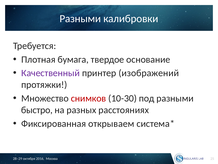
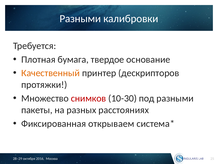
Качественный colour: purple -> orange
изображений: изображений -> дескрипторов
быстро: быстро -> пакеты
